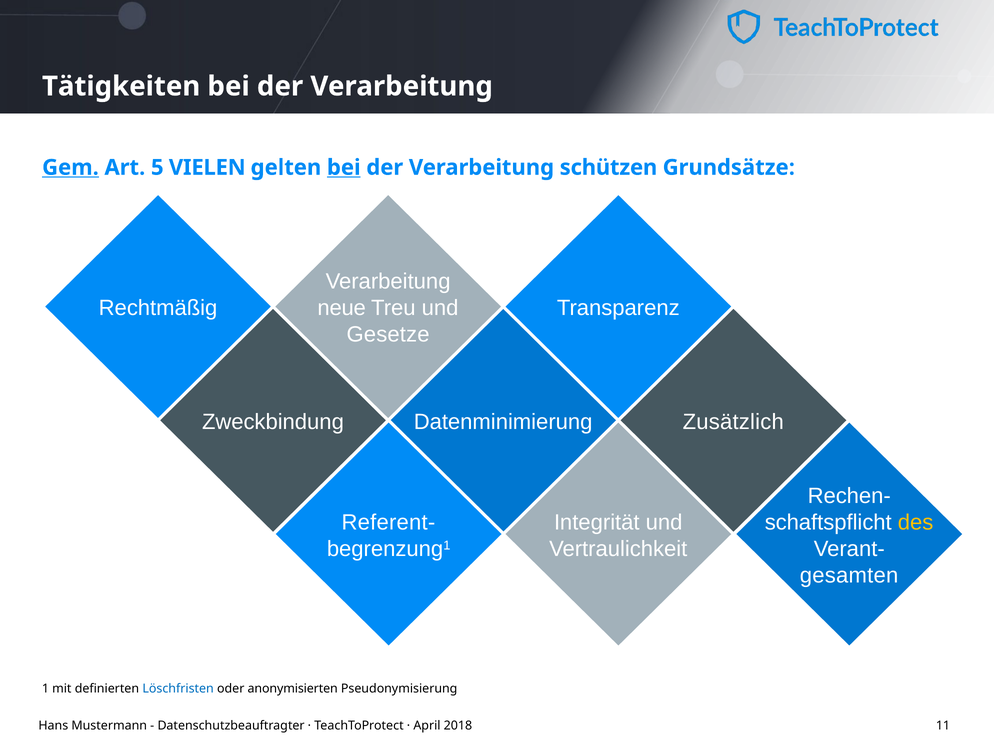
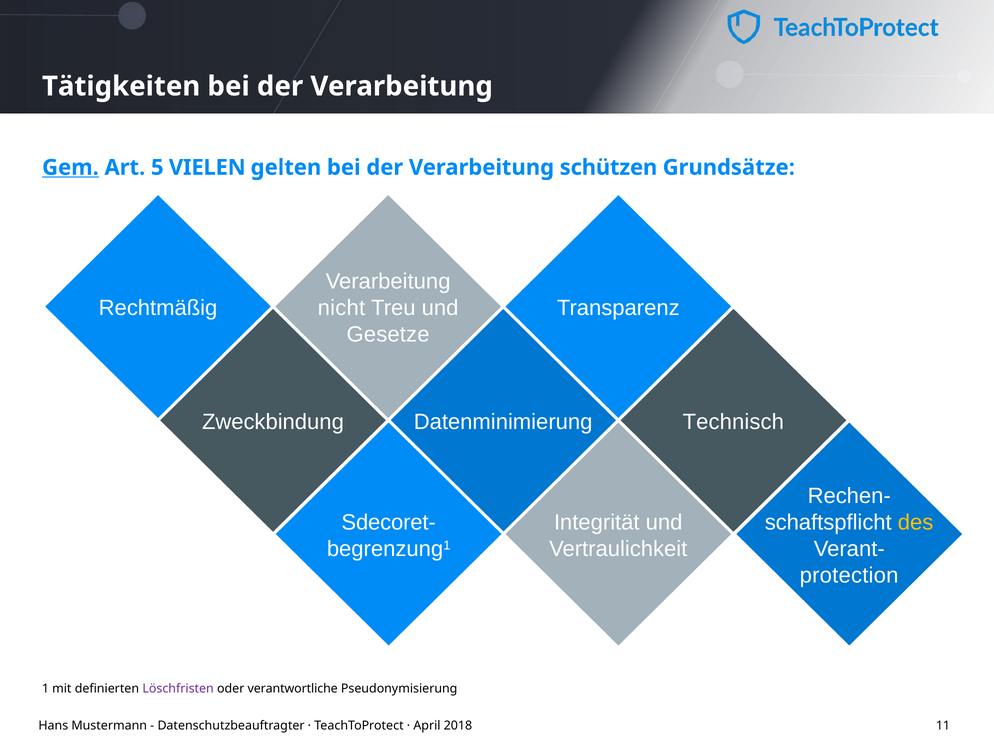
bei at (344, 167) underline: present -> none
neue: neue -> nicht
Zusätzlich: Zusätzlich -> Technisch
Referent-: Referent- -> Sdecoret-
gesamten: gesamten -> protection
Löschfristen colour: blue -> purple
anonymisierten: anonymisierten -> verantwortliche
